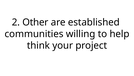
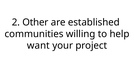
think: think -> want
